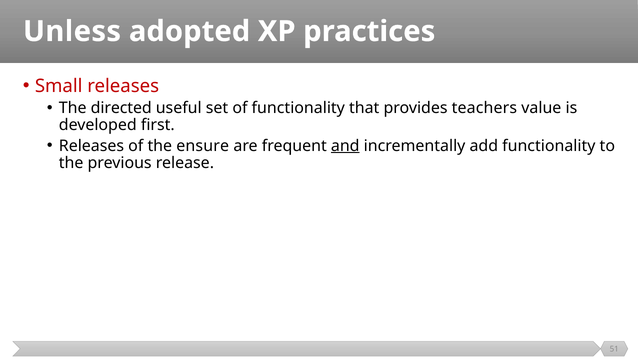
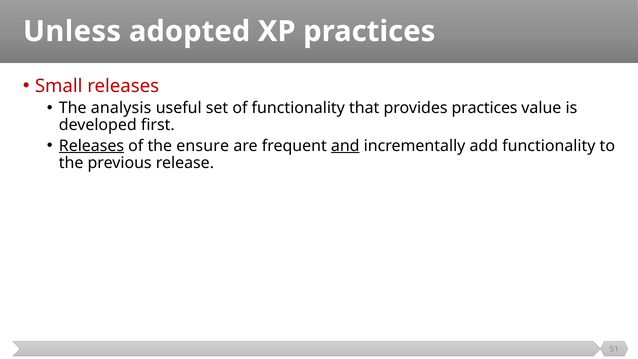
directed: directed -> analysis
provides teachers: teachers -> practices
Releases at (91, 146) underline: none -> present
